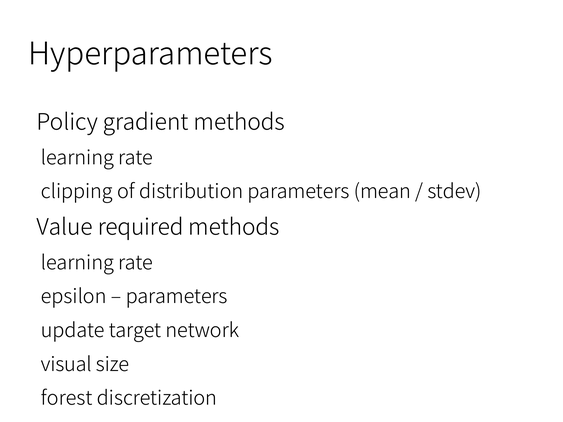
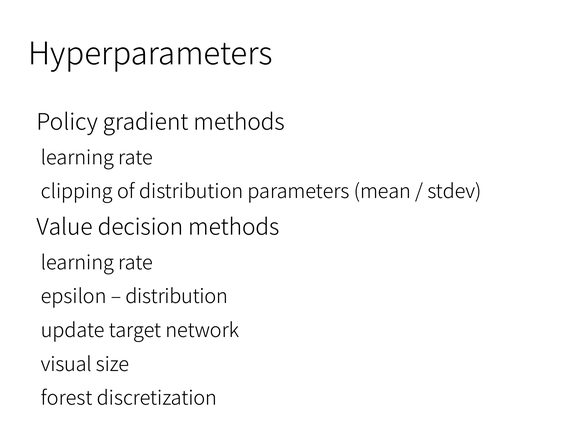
required: required -> decision
parameters at (177, 297): parameters -> distribution
